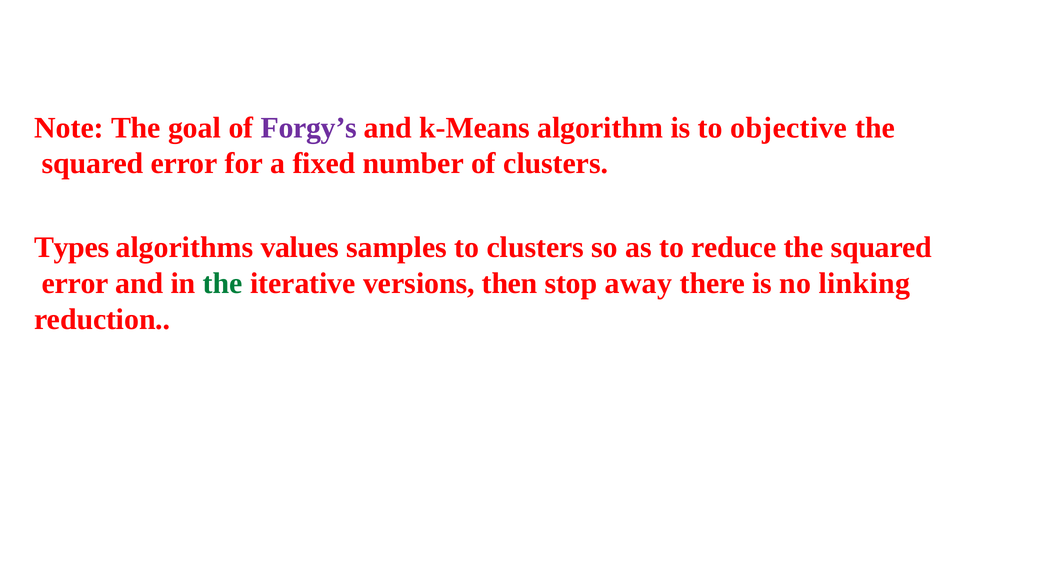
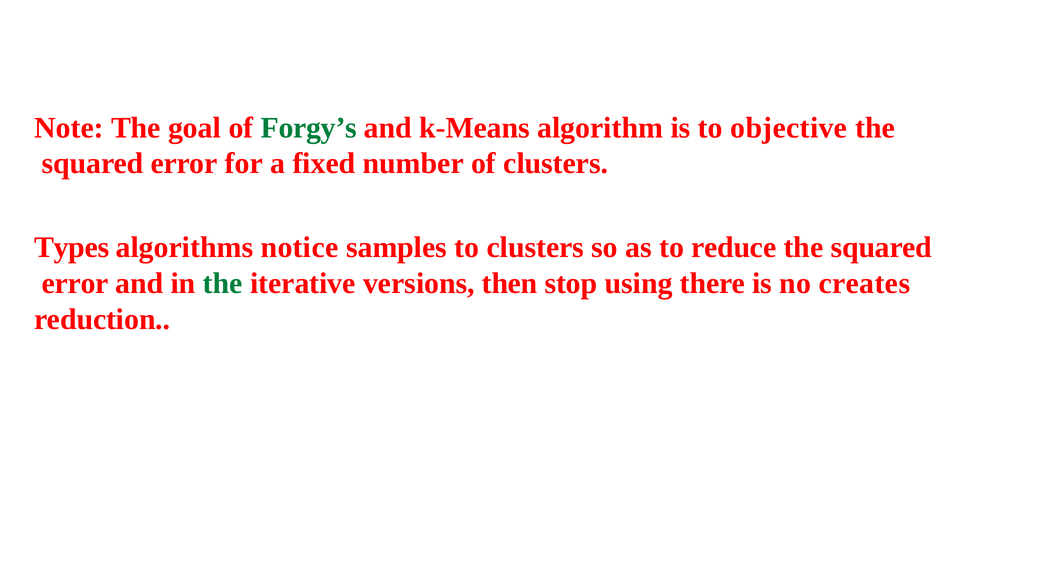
Forgy’s colour: purple -> green
values: values -> notice
away: away -> using
linking: linking -> creates
